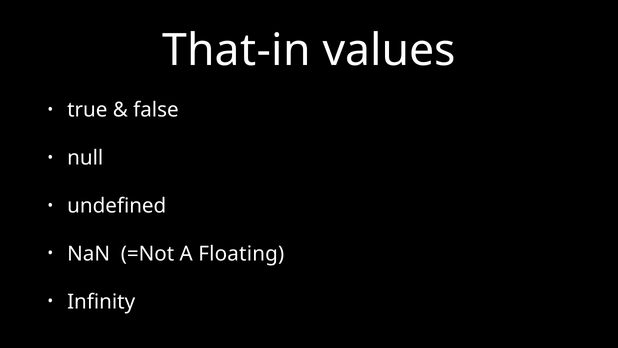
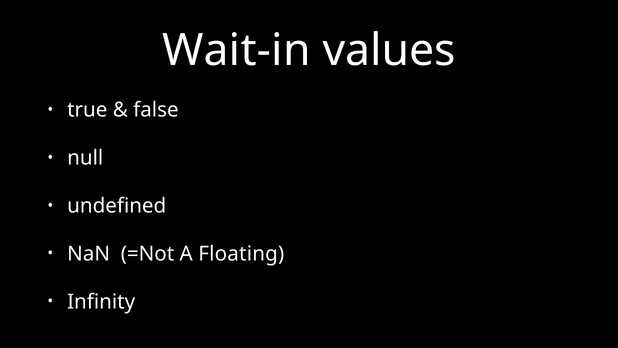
That-in: That-in -> Wait-in
